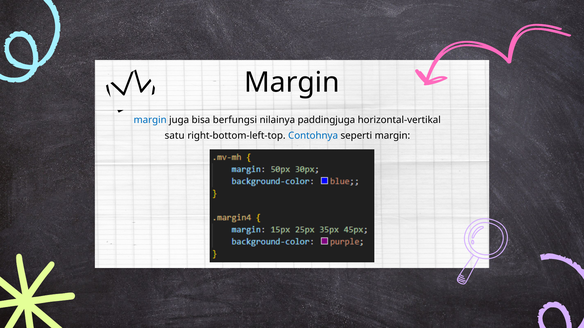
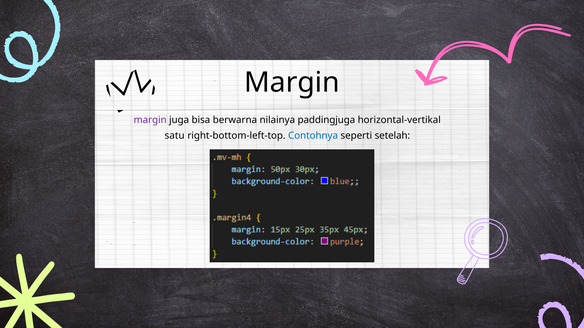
margin at (150, 120) colour: blue -> purple
berfungsi: berfungsi -> berwarna
seperti margin: margin -> setelah
